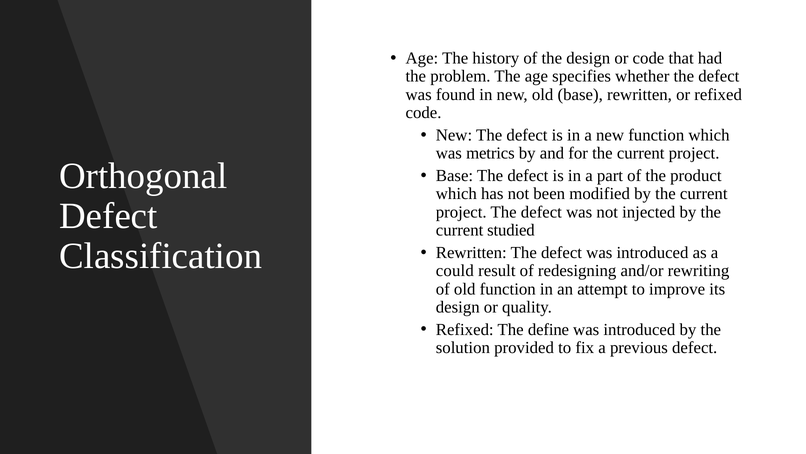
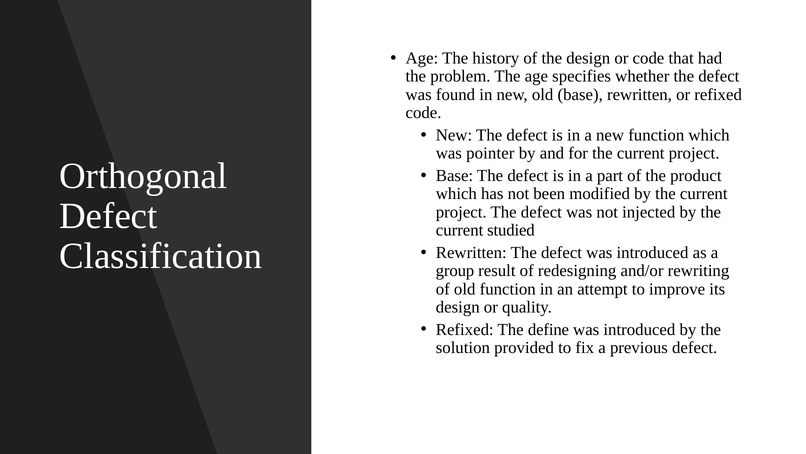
metrics: metrics -> pointer
could: could -> group
